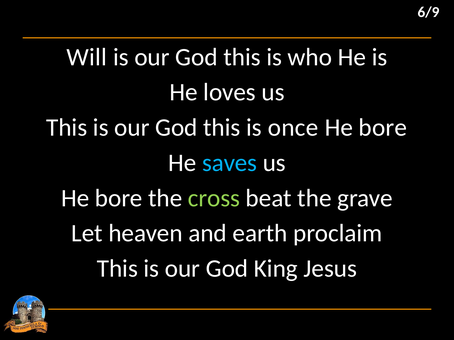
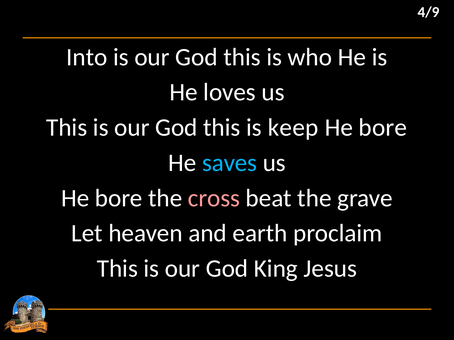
6/9: 6/9 -> 4/9
Will: Will -> Into
once: once -> keep
cross colour: light green -> pink
